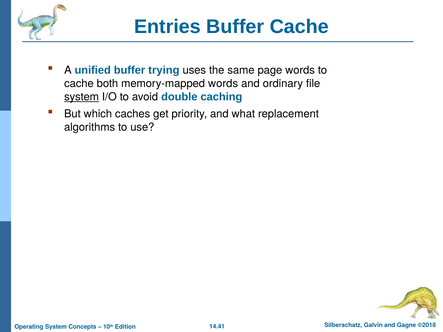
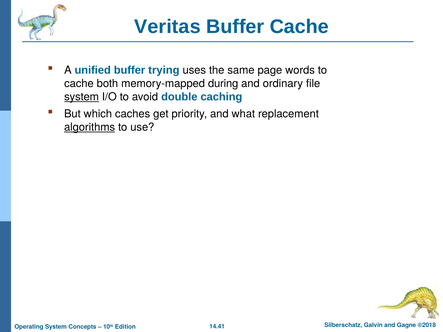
Entries: Entries -> Veritas
memory-mapped words: words -> during
algorithms underline: none -> present
